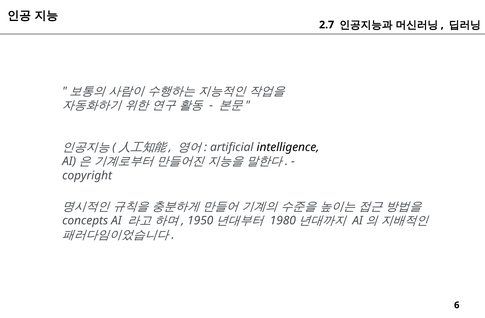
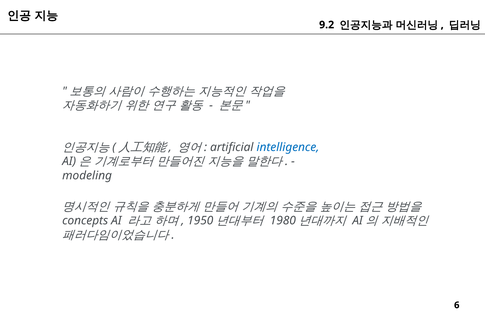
2.7: 2.7 -> 9.2
intelligence colour: black -> blue
copyright: copyright -> modeling
